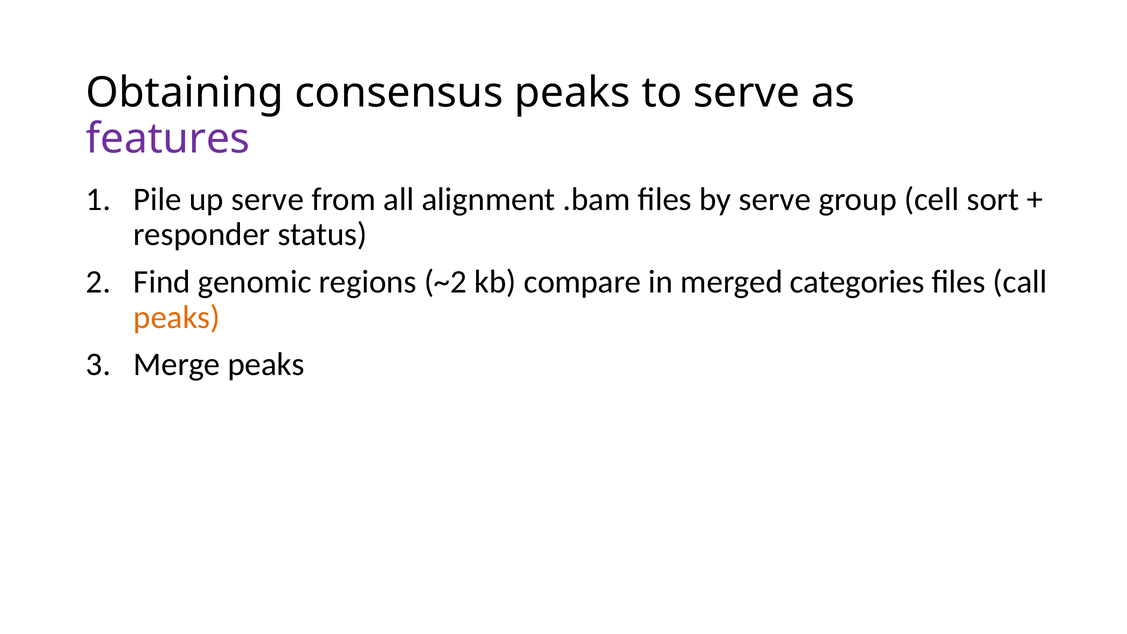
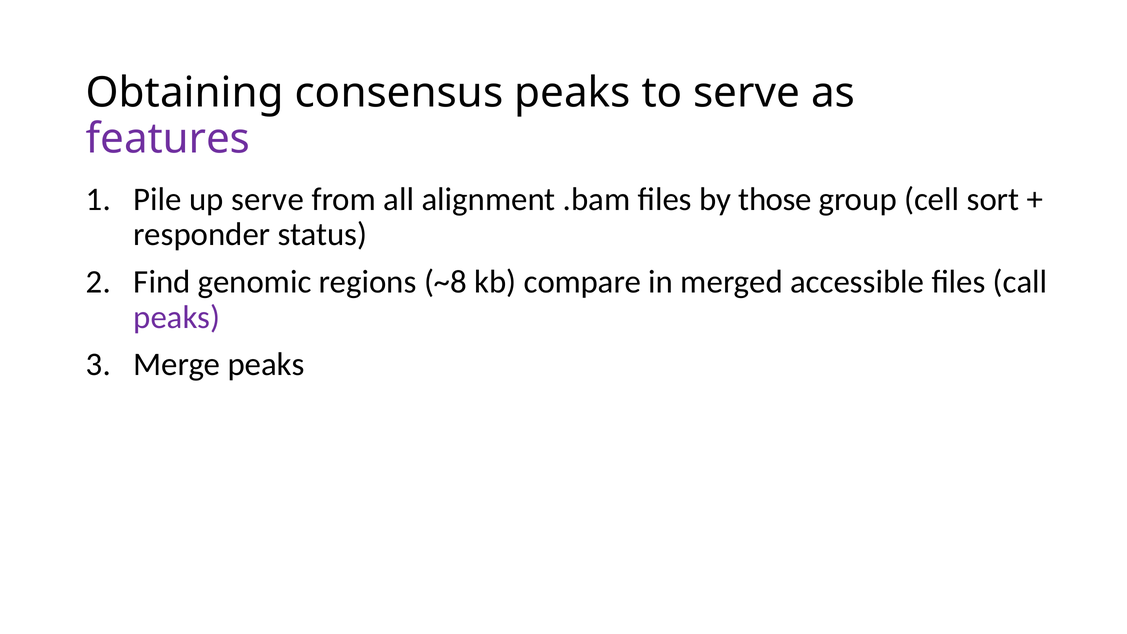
by serve: serve -> those
~2: ~2 -> ~8
categories: categories -> accessible
peaks at (177, 317) colour: orange -> purple
